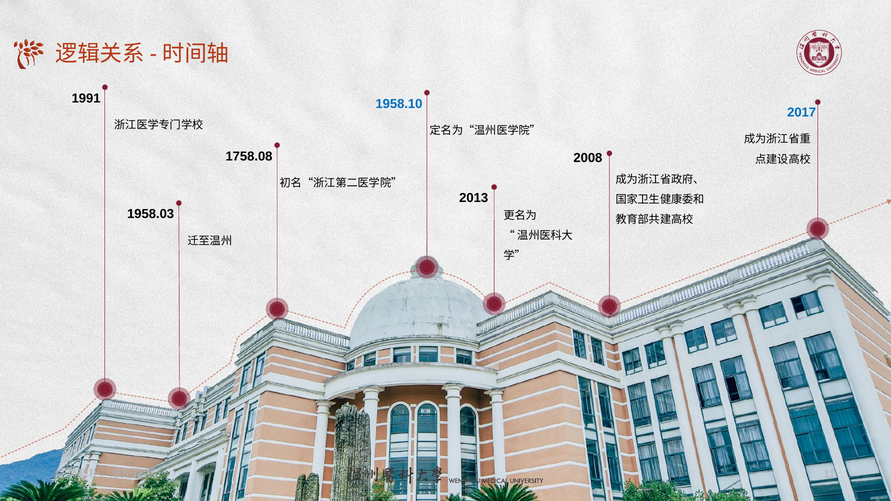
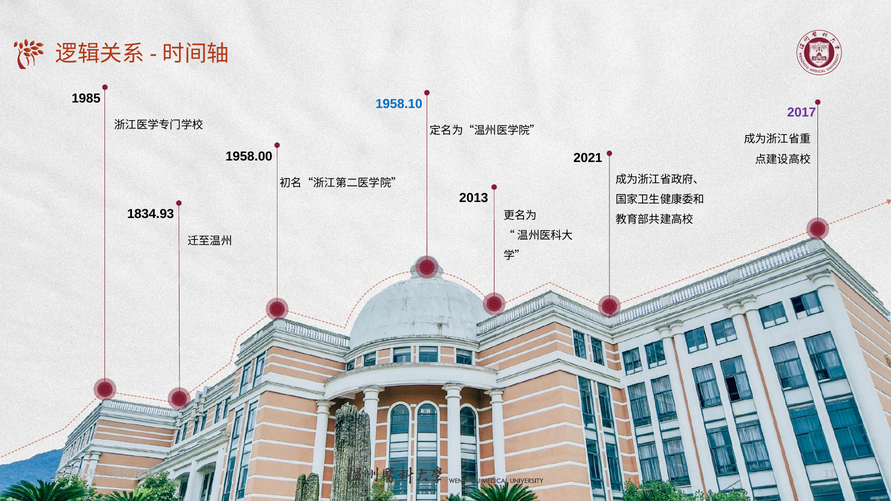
1991: 1991 -> 1985
2017 colour: blue -> purple
1758.08: 1758.08 -> 1958.00
2008: 2008 -> 2021
1958.03: 1958.03 -> 1834.93
